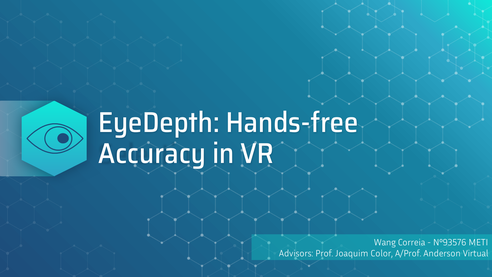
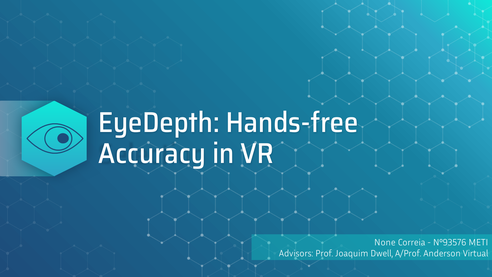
Wang: Wang -> None
Color: Color -> Dwell
